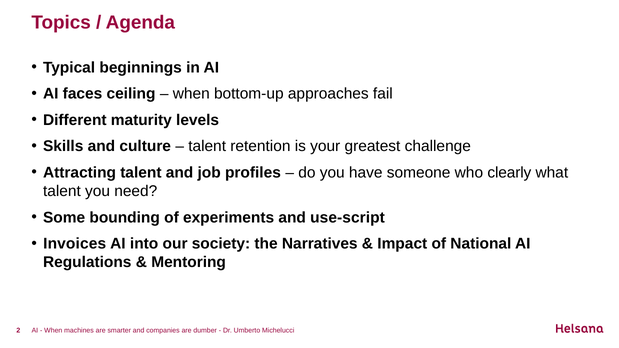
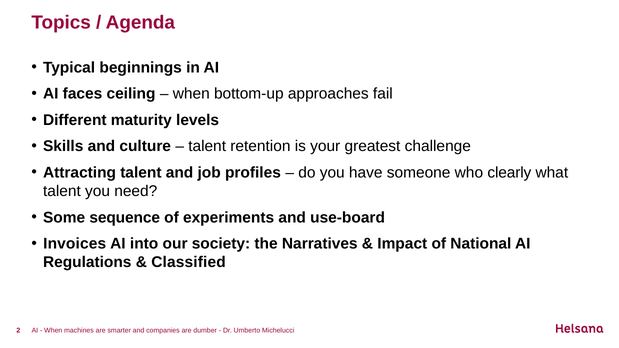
bounding: bounding -> sequence
use-script: use-script -> use-board
Mentoring: Mentoring -> Classified
